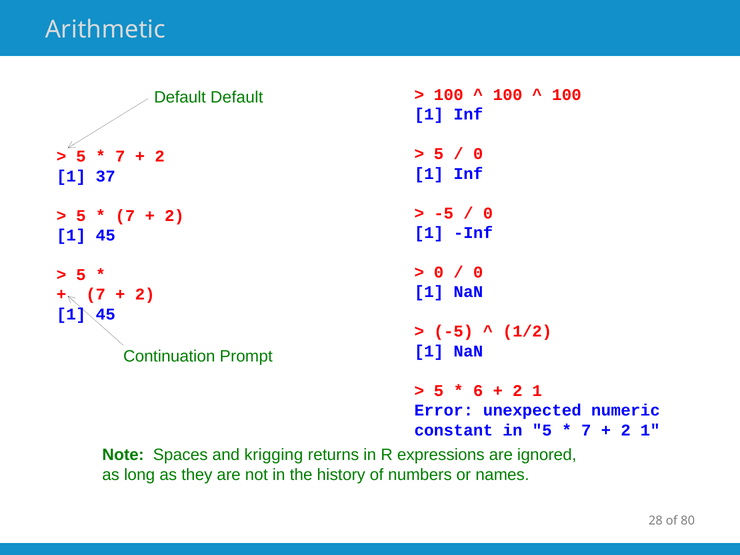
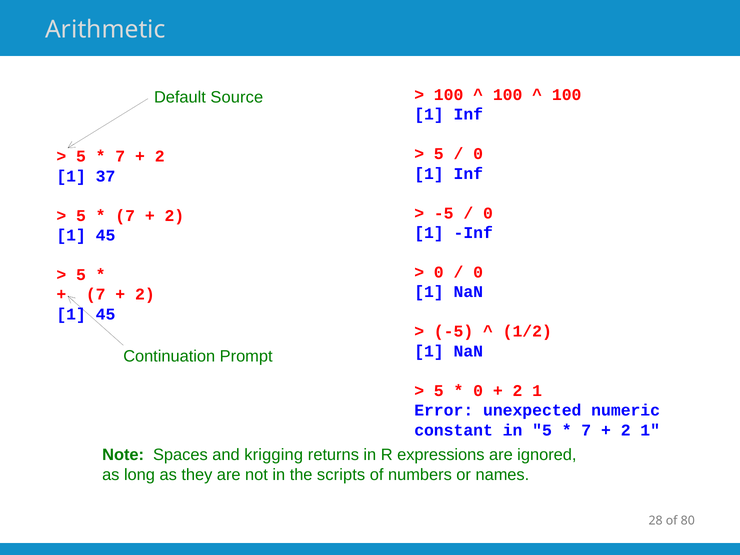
Default Default: Default -> Source
6 at (478, 391): 6 -> 0
history: history -> scripts
